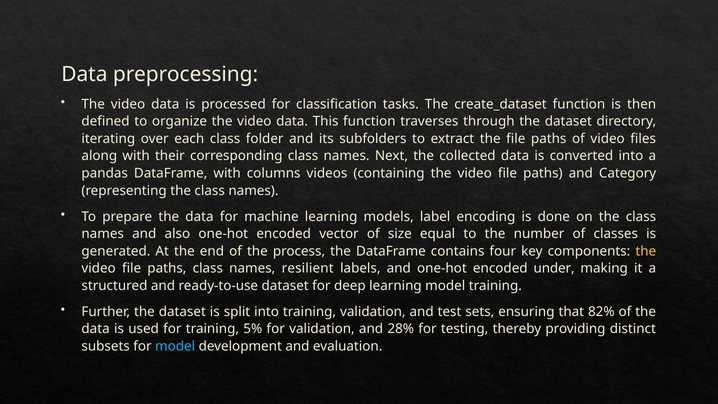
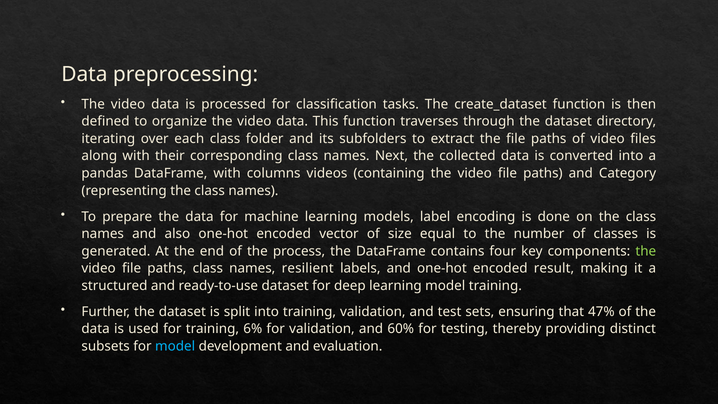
the at (646, 251) colour: yellow -> light green
under: under -> result
82%: 82% -> 47%
5%: 5% -> 6%
28%: 28% -> 60%
